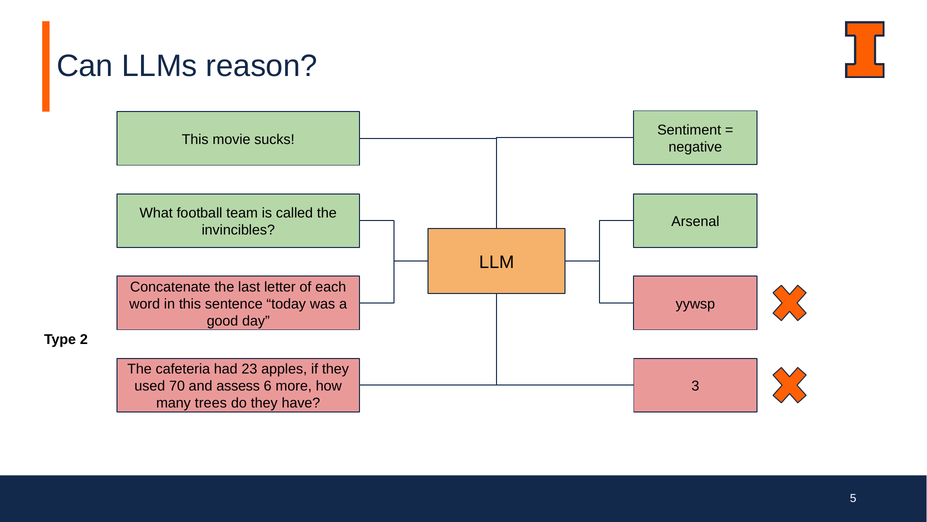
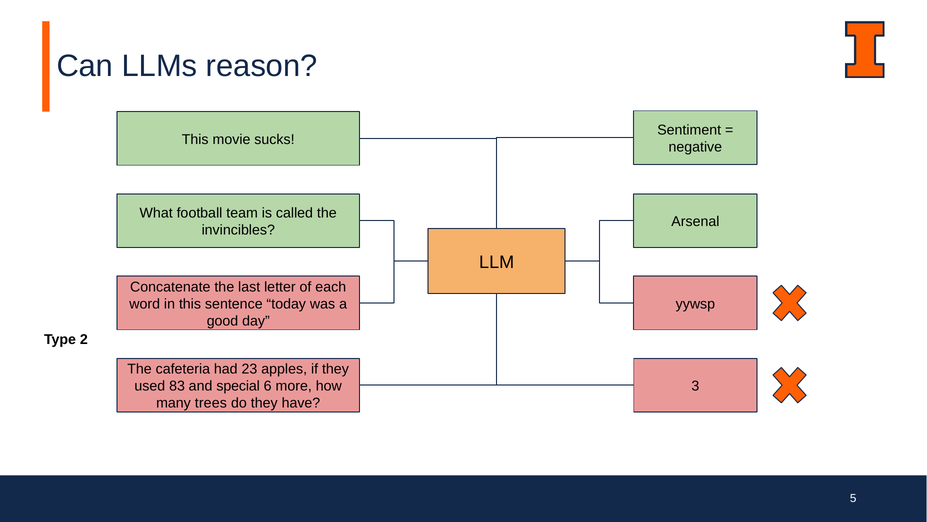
70: 70 -> 83
assess: assess -> special
